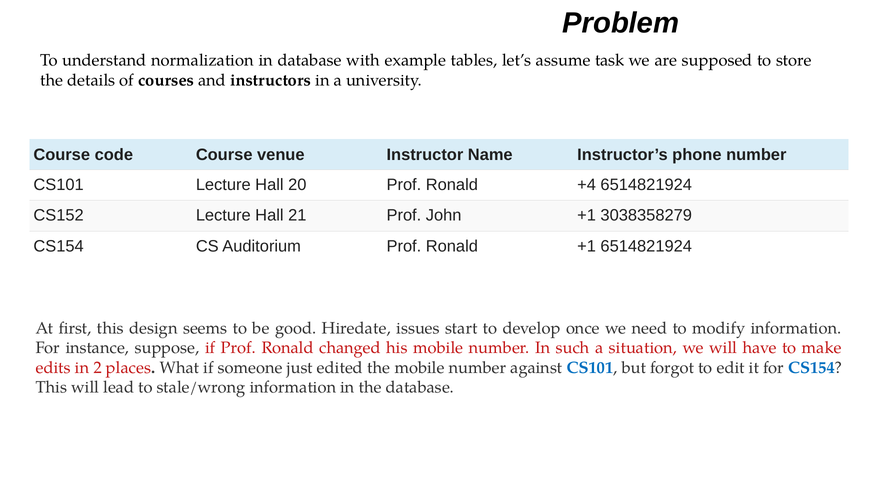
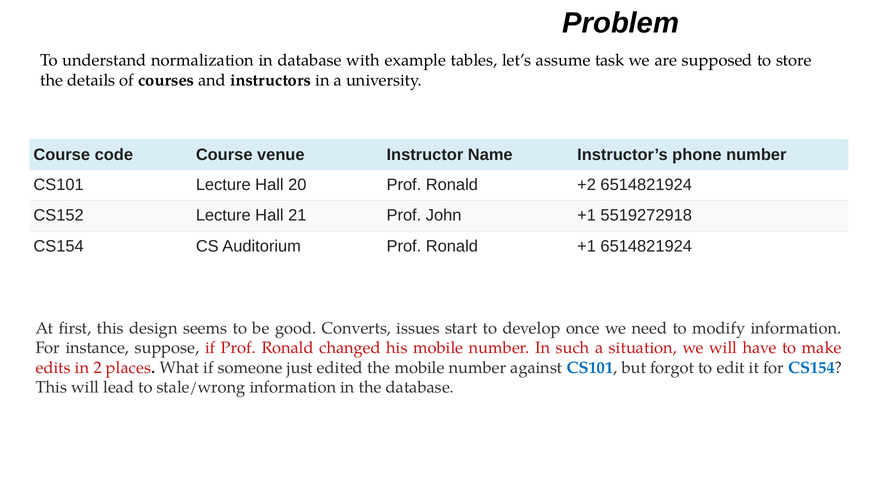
+4: +4 -> +2
3038358279: 3038358279 -> 5519272918
Hiredate: Hiredate -> Converts
